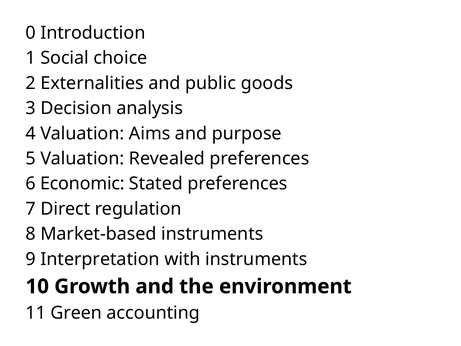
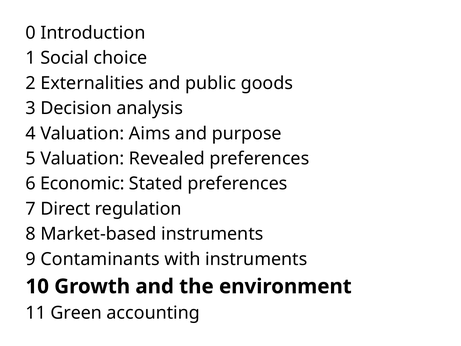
Interpretation: Interpretation -> Contaminants
